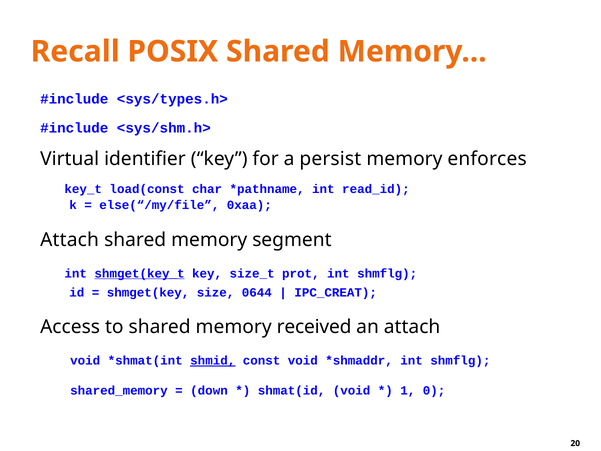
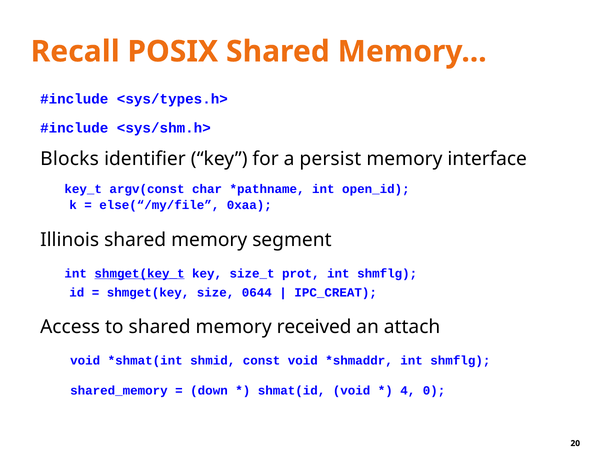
Virtual: Virtual -> Blocks
enforces: enforces -> interface
load(const: load(const -> argv(const
read_id: read_id -> open_id
Attach at (70, 240): Attach -> Illinois
shmid underline: present -> none
1: 1 -> 4
